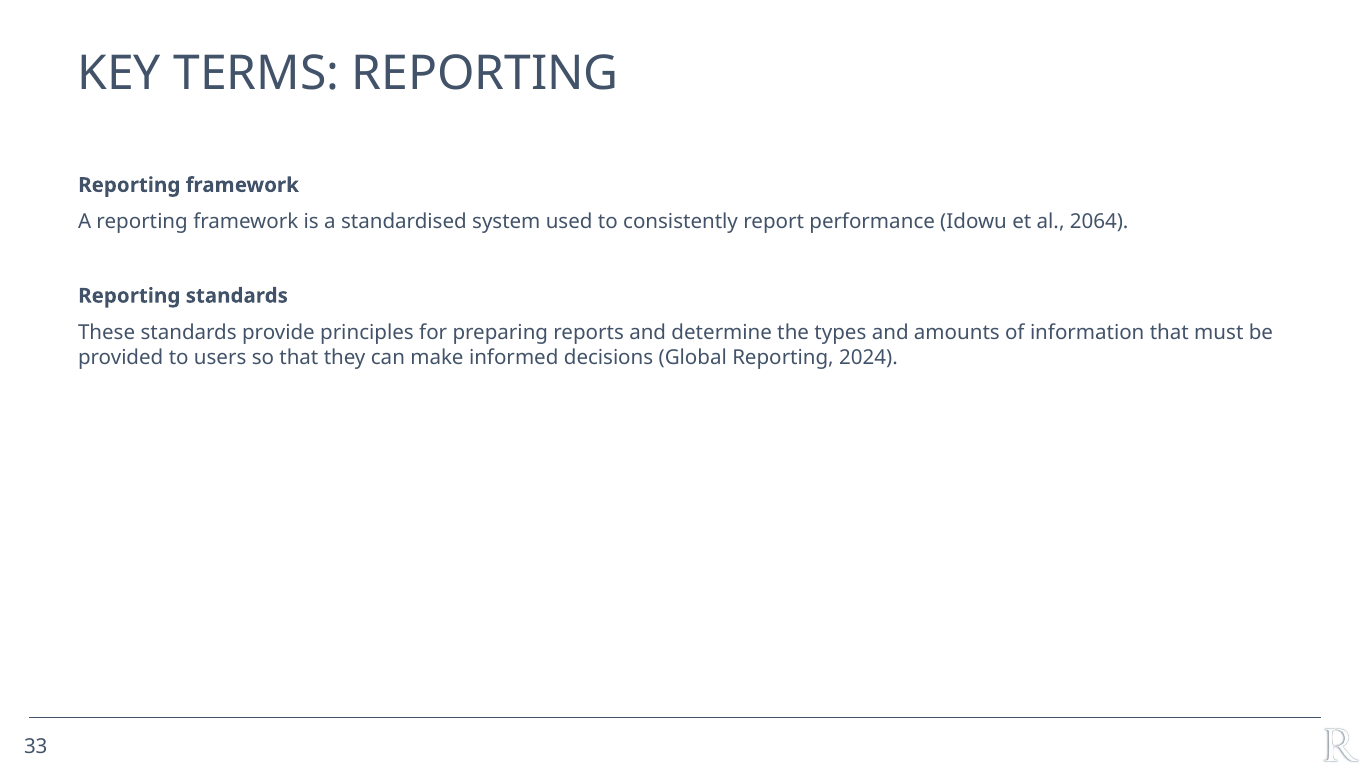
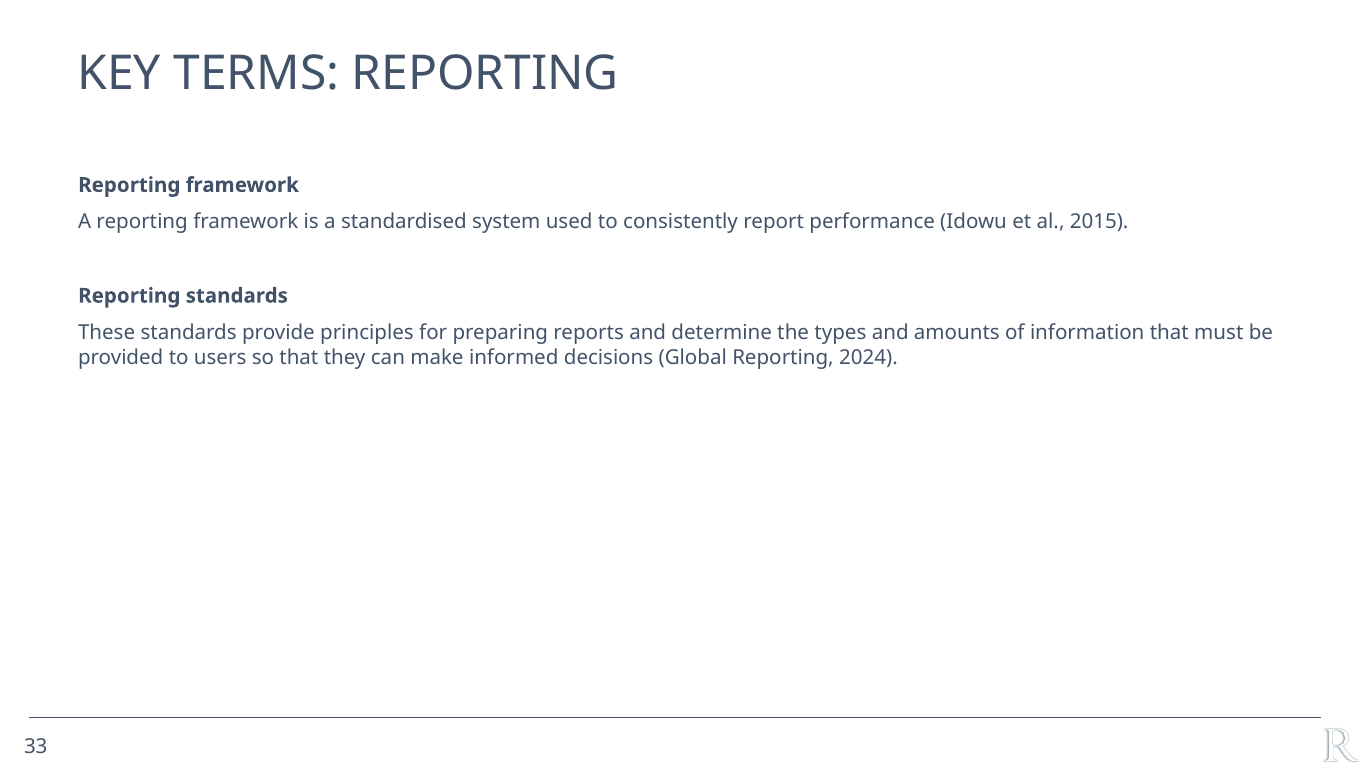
2064: 2064 -> 2015
